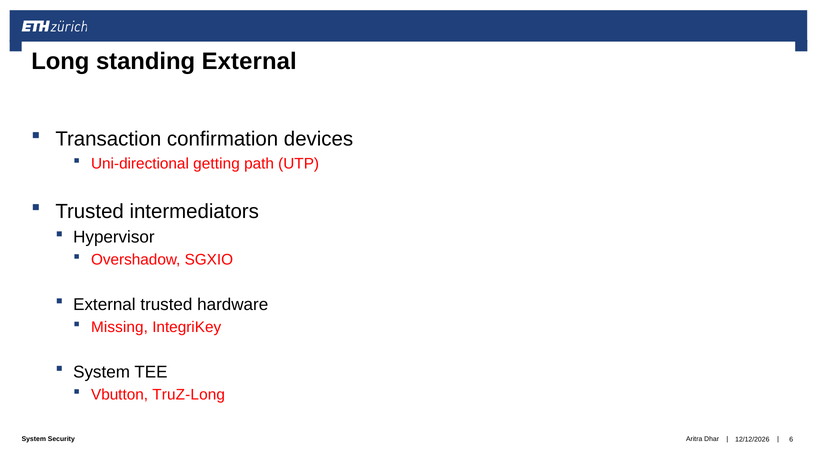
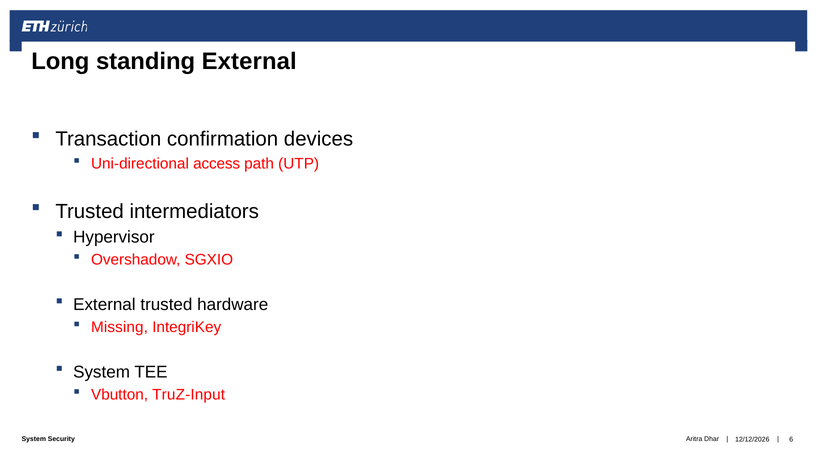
getting: getting -> access
TruZ-Long: TruZ-Long -> TruZ-Input
